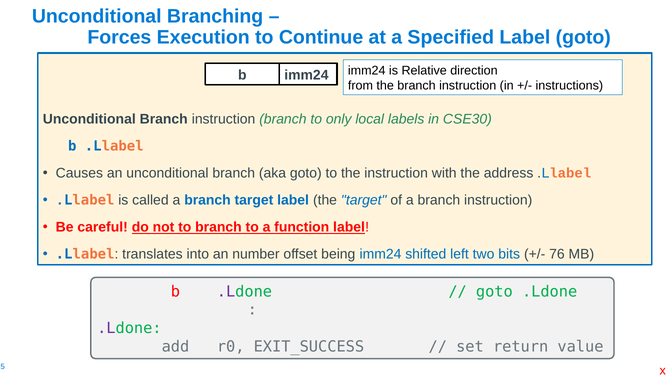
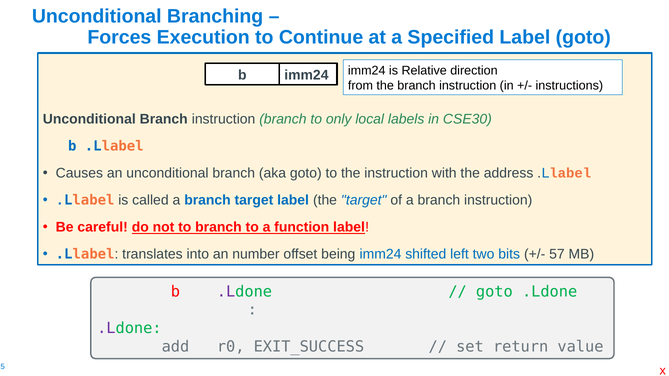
76: 76 -> 57
